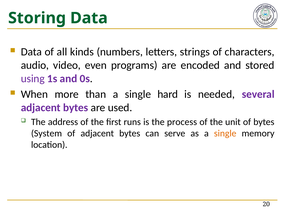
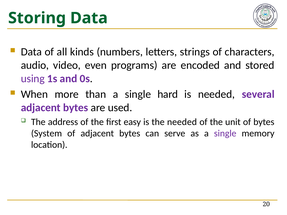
runs: runs -> easy
the process: process -> needed
single at (225, 134) colour: orange -> purple
